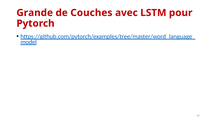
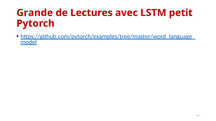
Couches: Couches -> Lectures
pour: pour -> petit
